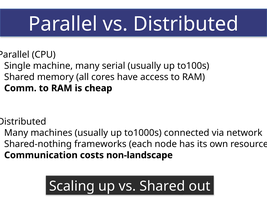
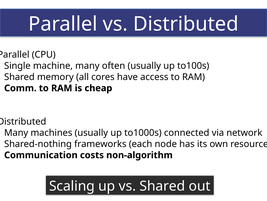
serial: serial -> often
non-landscape: non-landscape -> non-algorithm
